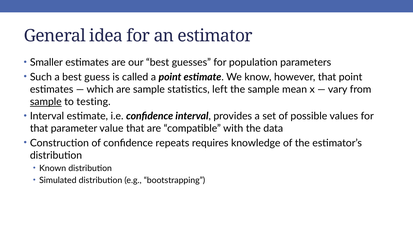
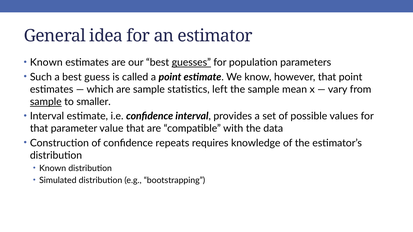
Smaller at (46, 63): Smaller -> Known
guesses underline: none -> present
testing: testing -> smaller
